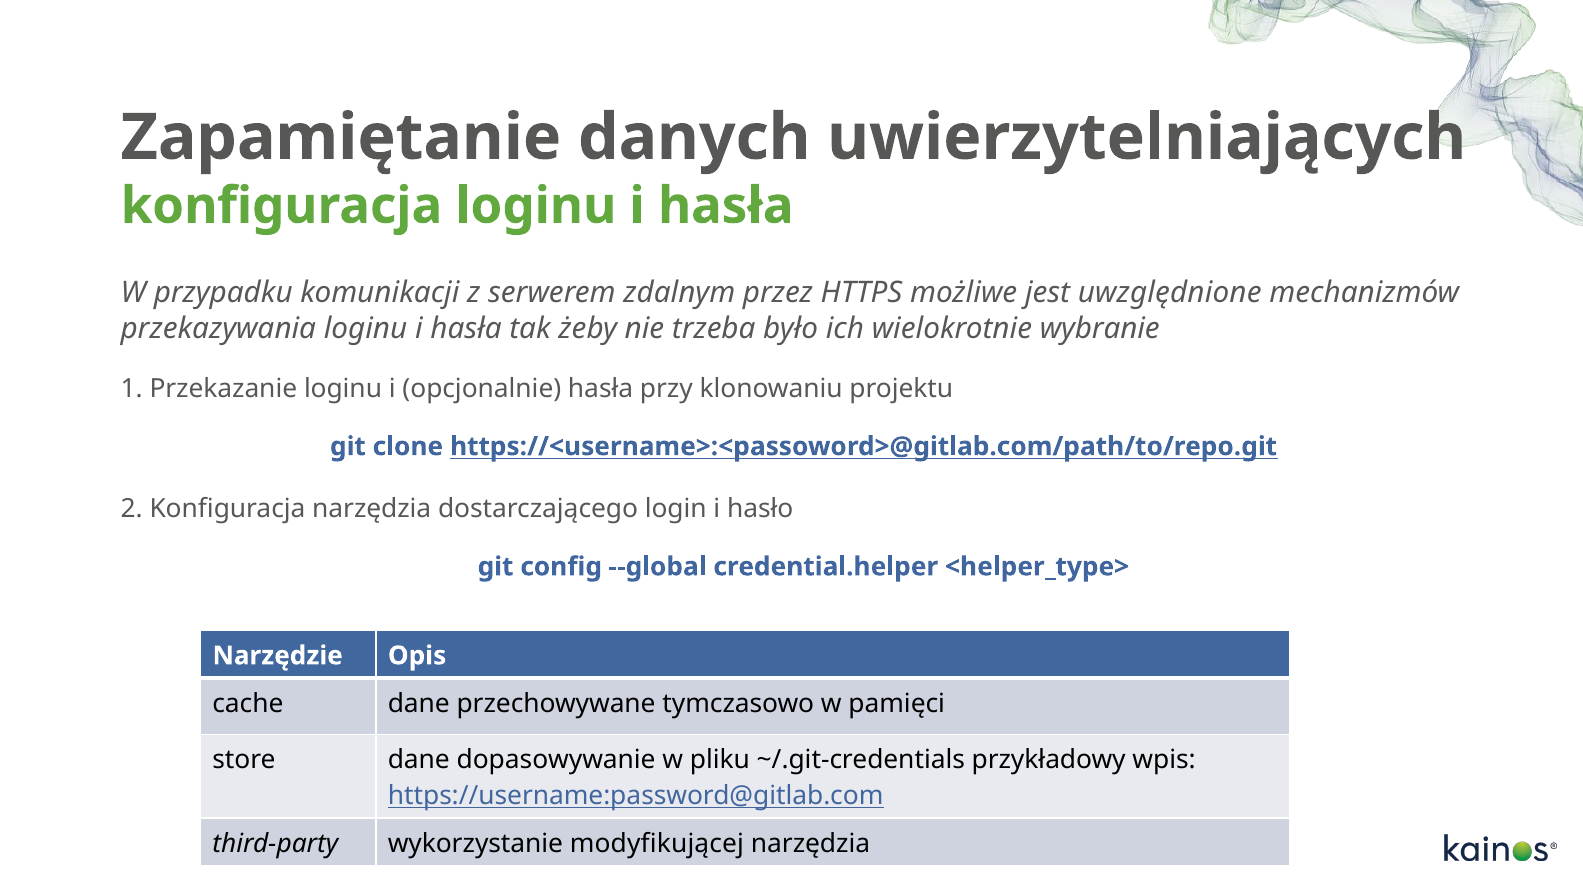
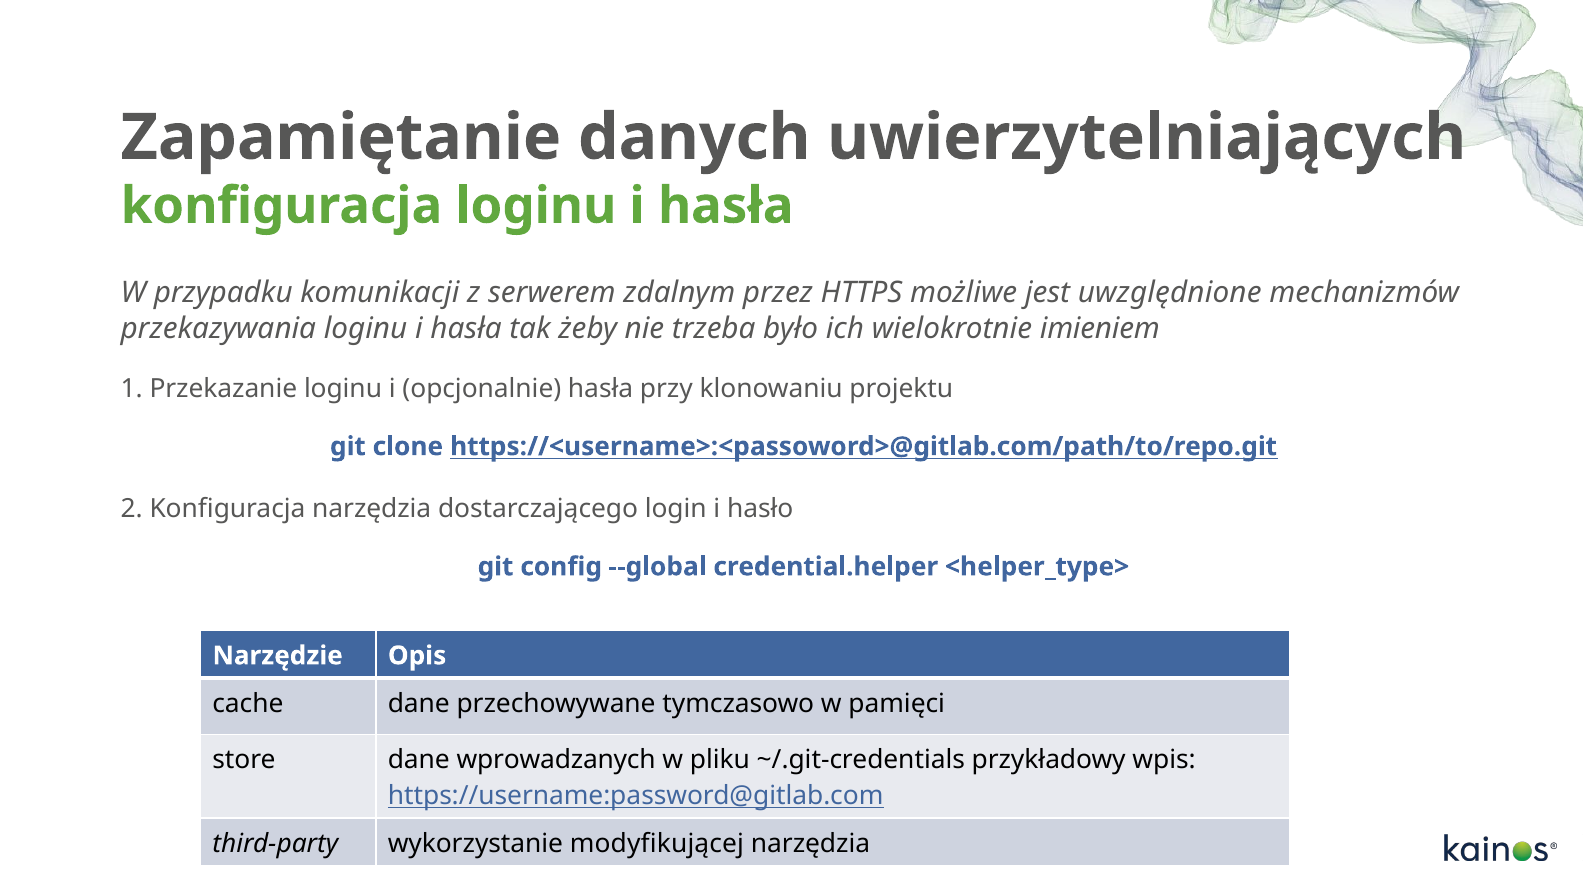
wybranie: wybranie -> imieniem
dopasowywanie: dopasowywanie -> wprowadzanych
